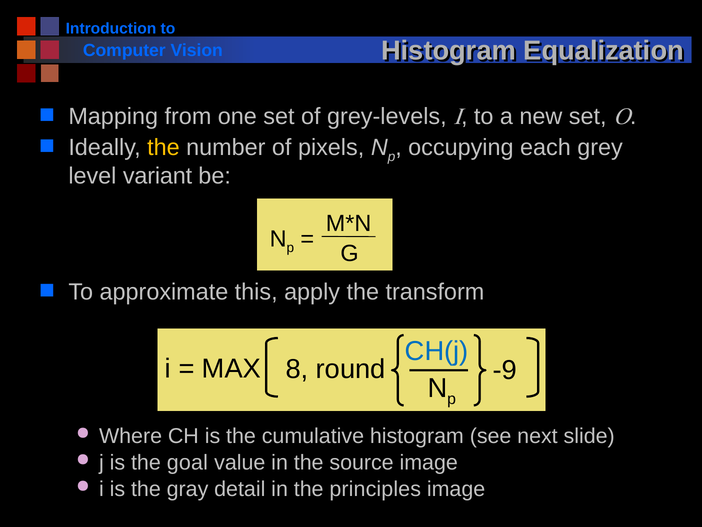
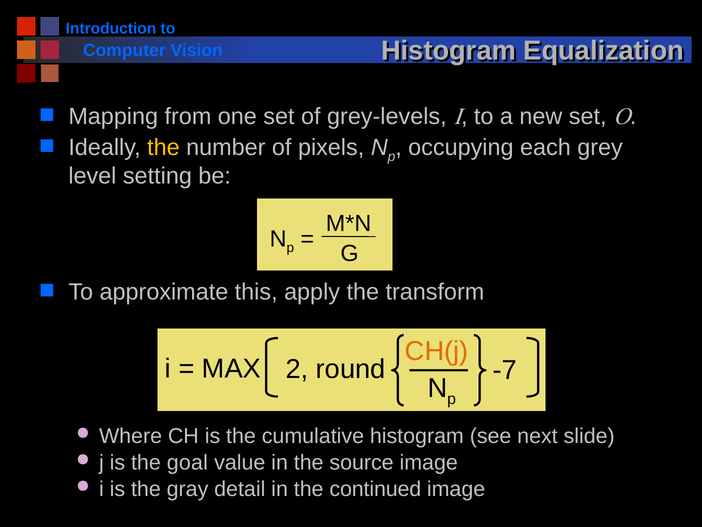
variant: variant -> setting
CH(j colour: blue -> orange
8: 8 -> 2
-9: -9 -> -7
principles: principles -> continued
